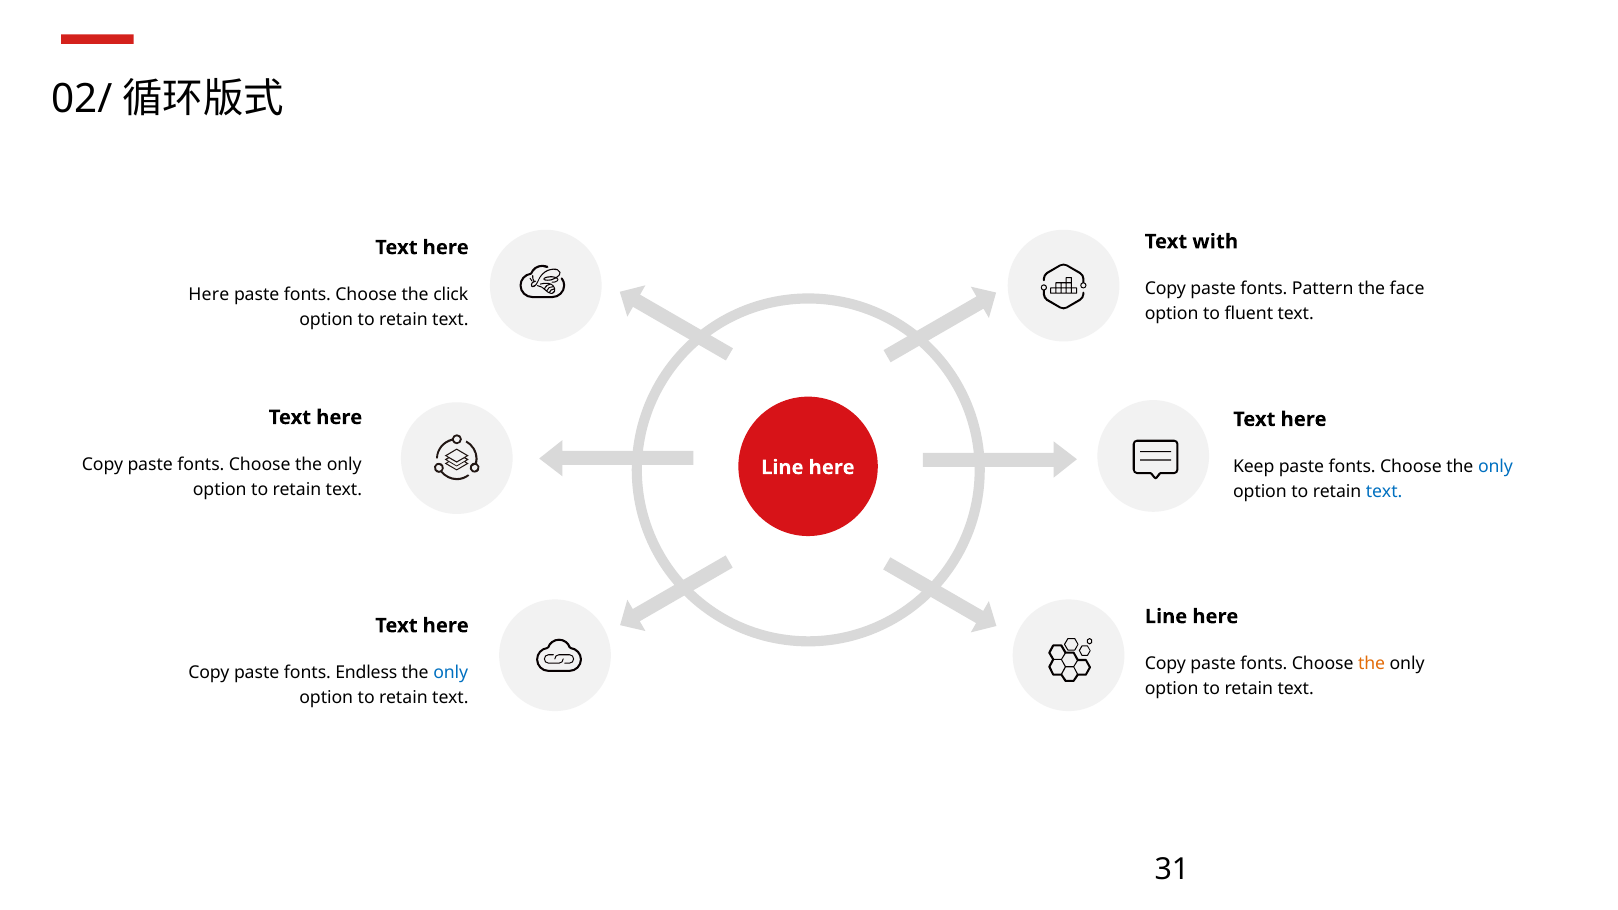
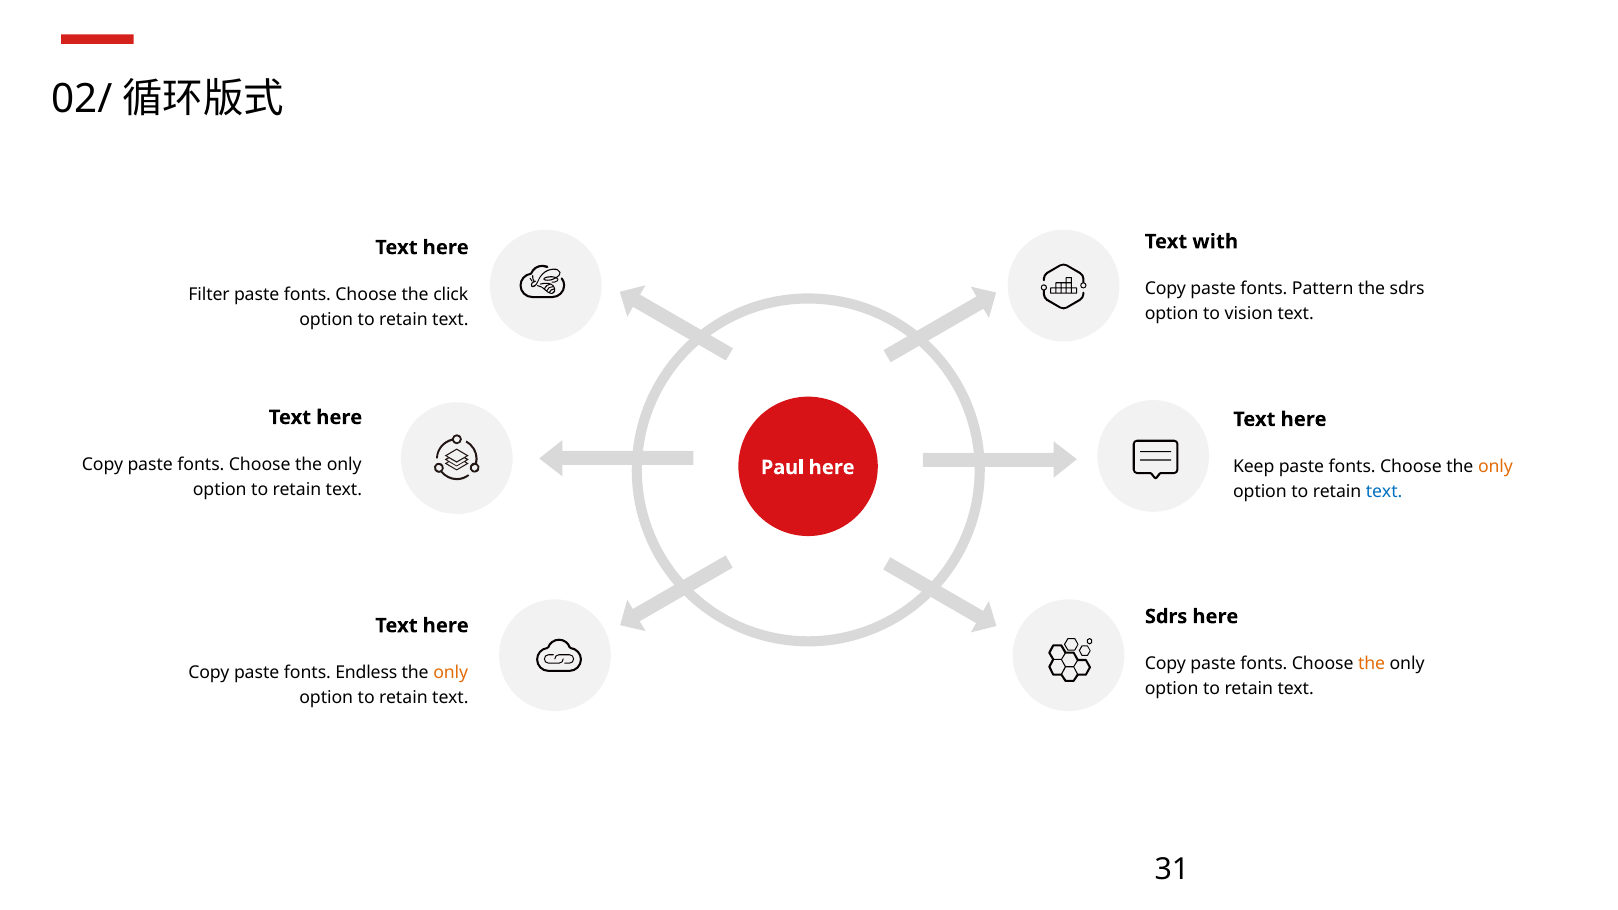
the face: face -> sdrs
Here at (209, 294): Here -> Filter
fluent: fluent -> vision
only at (1496, 466) colour: blue -> orange
Line at (782, 468): Line -> Paul
Line at (1166, 617): Line -> Sdrs
only at (451, 673) colour: blue -> orange
